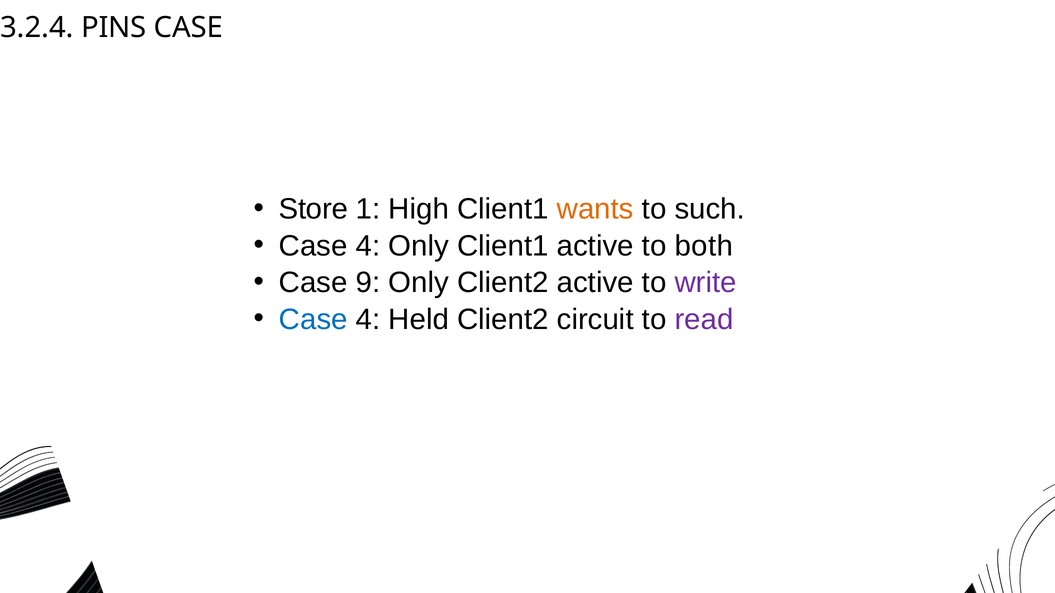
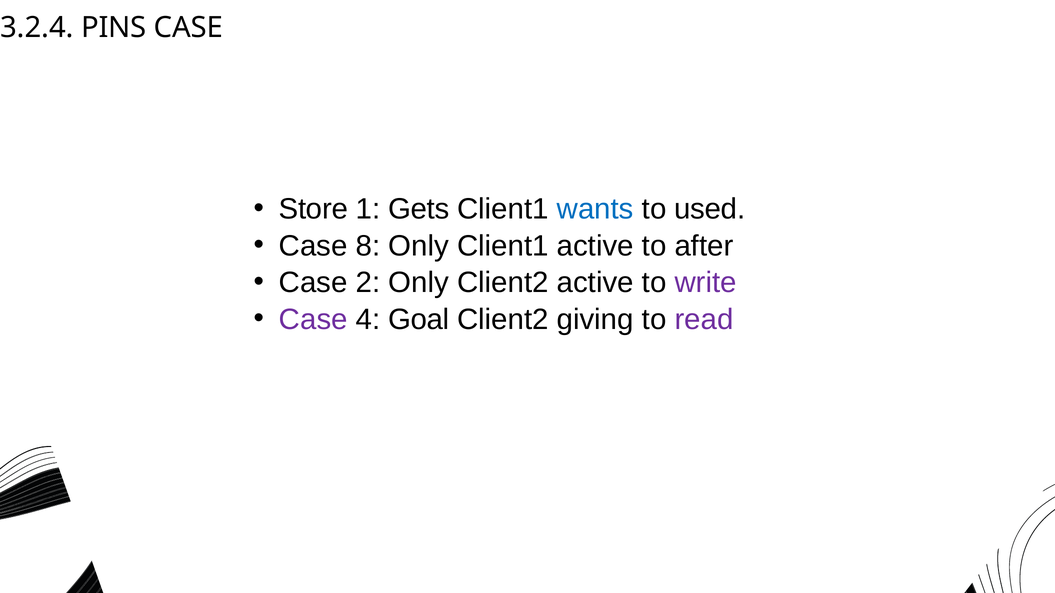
High: High -> Gets
wants colour: orange -> blue
such: such -> used
4 at (368, 246): 4 -> 8
both: both -> after
9: 9 -> 2
Case at (313, 320) colour: blue -> purple
Held: Held -> Goal
circuit: circuit -> giving
